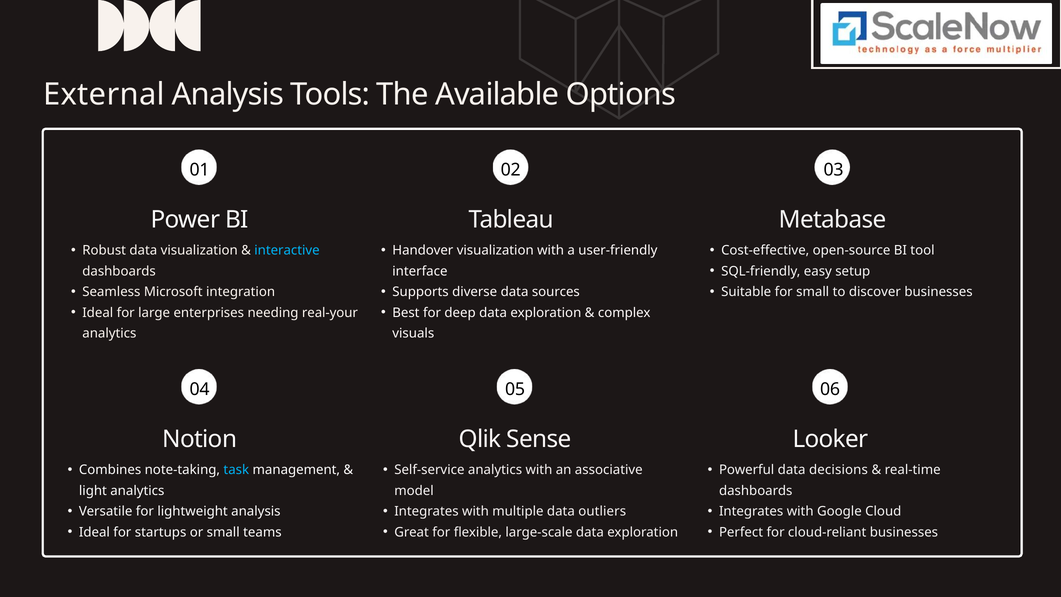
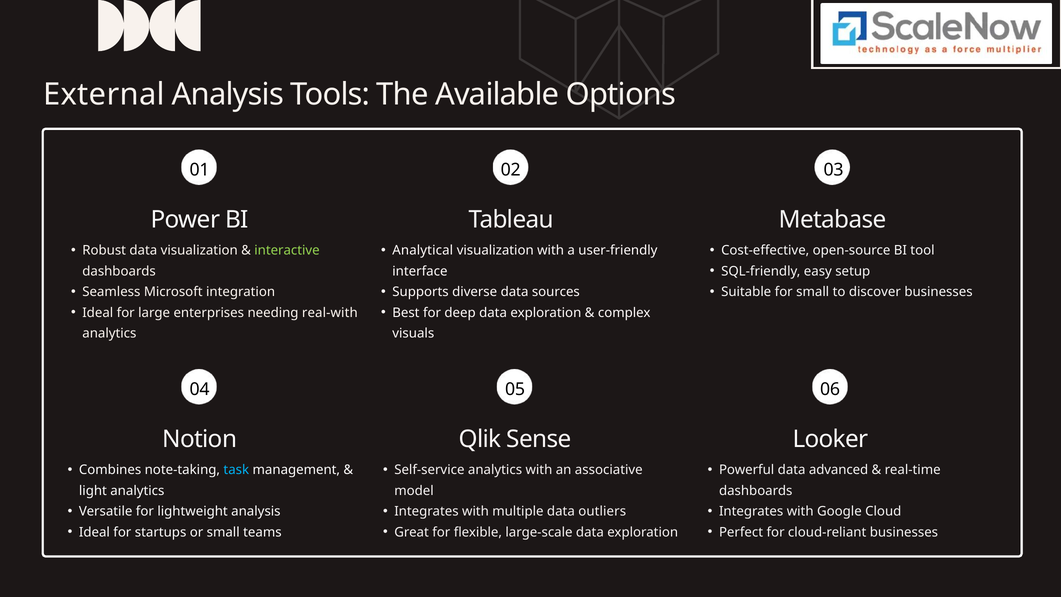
interactive colour: light blue -> light green
Handover: Handover -> Analytical
real-your: real-your -> real-with
decisions: decisions -> advanced
